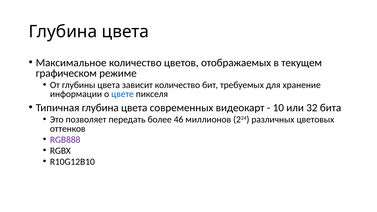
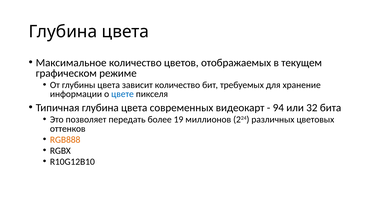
10: 10 -> 94
46: 46 -> 19
RGB888 colour: purple -> orange
